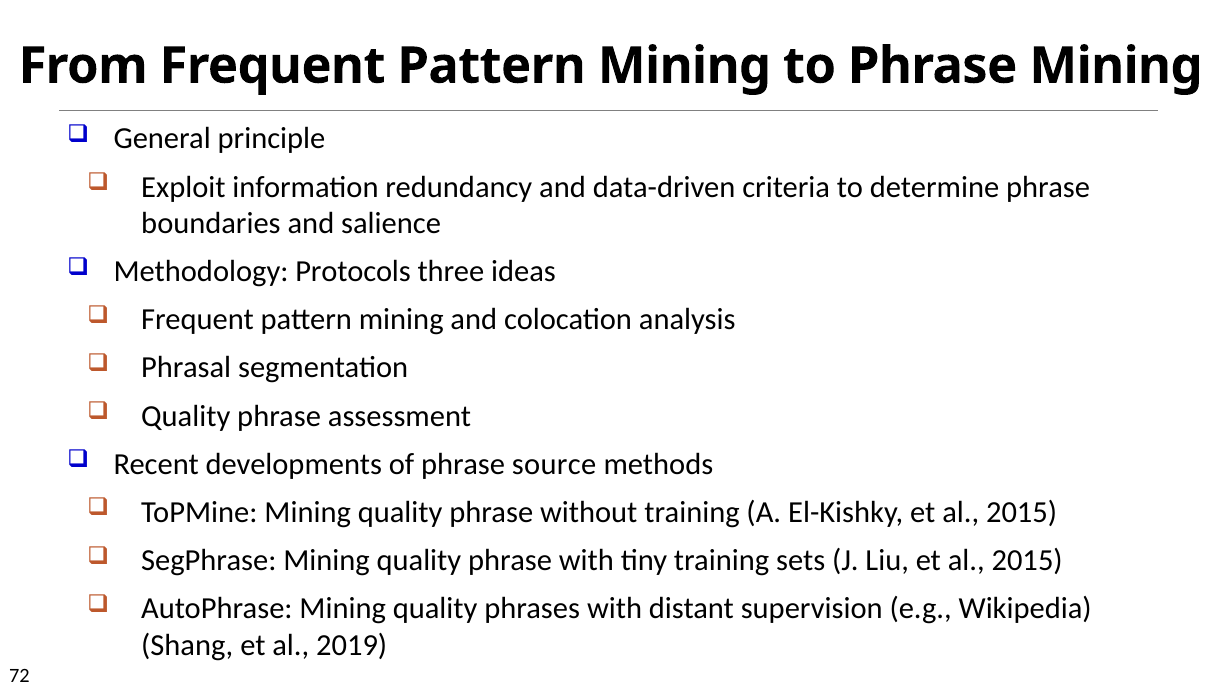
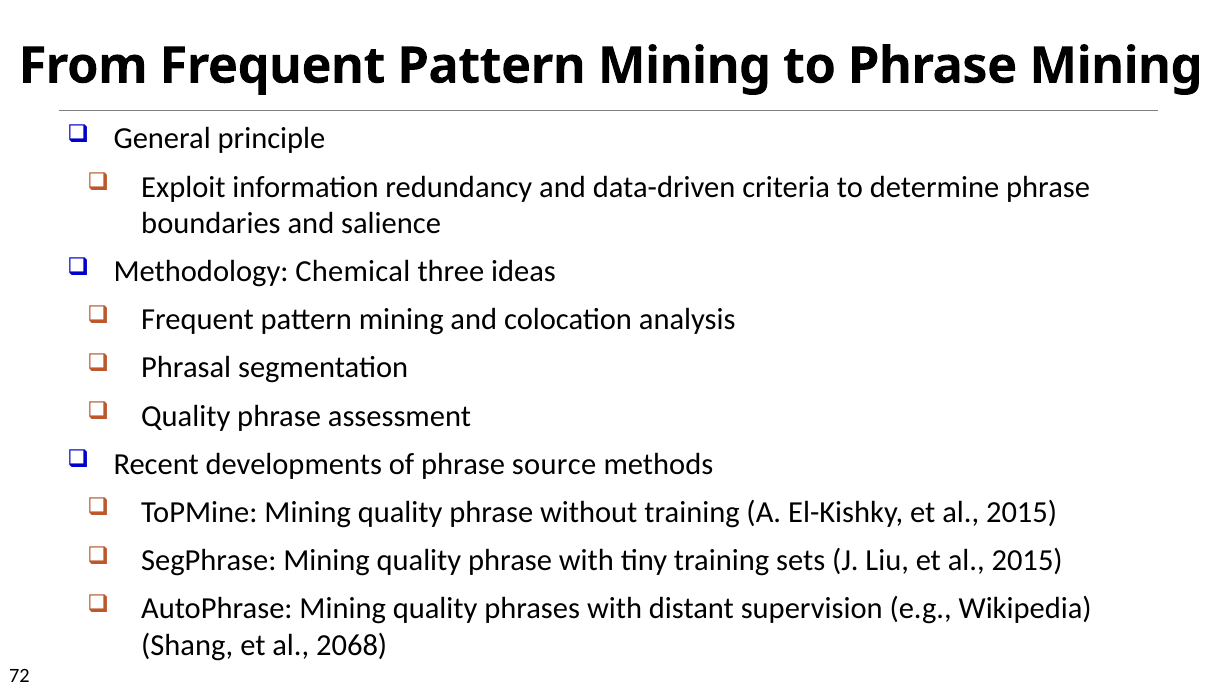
Protocols: Protocols -> Chemical
2019: 2019 -> 2068
